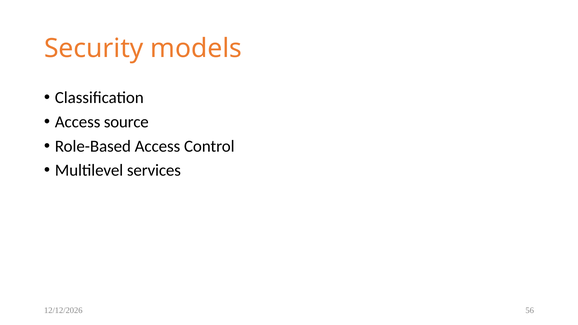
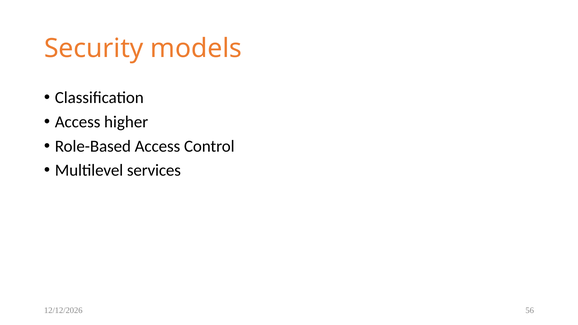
source: source -> higher
